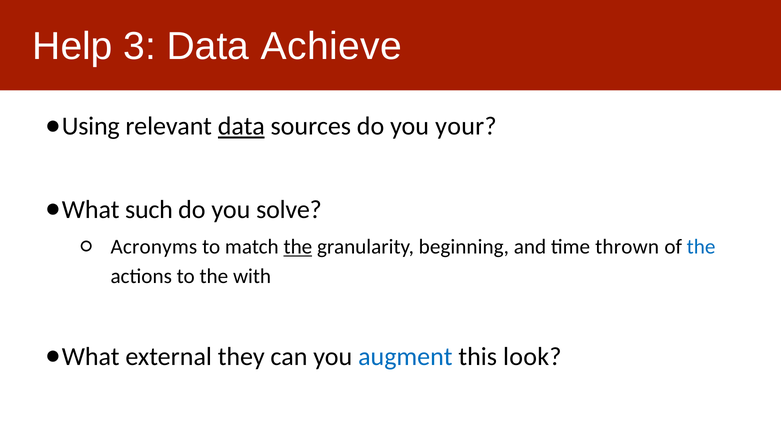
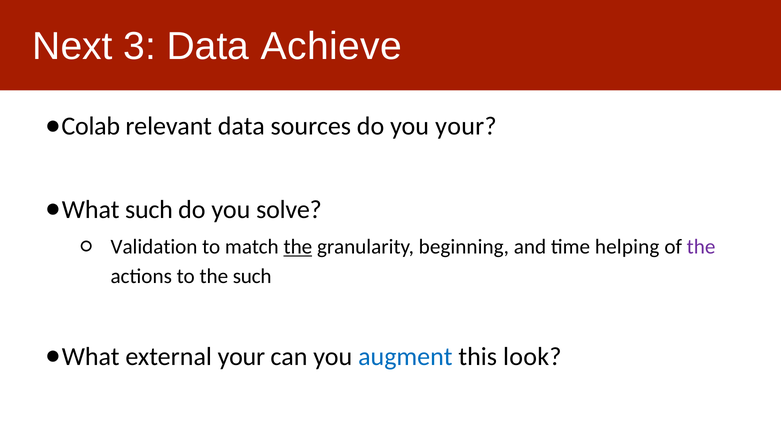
Help: Help -> Next
Using: Using -> Colab
data at (241, 126) underline: present -> none
Acronyms: Acronyms -> Validation
thrown: thrown -> helping
the at (701, 247) colour: blue -> purple
the with: with -> such
they at (241, 357): they -> your
